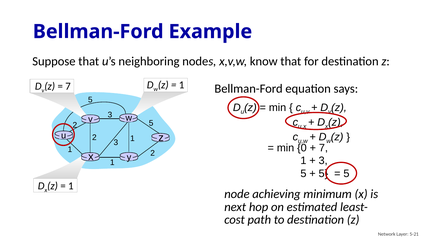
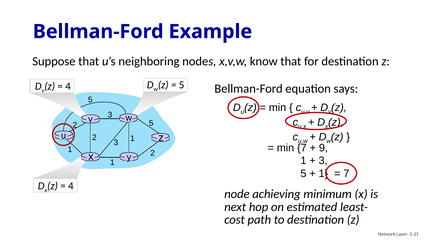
1 at (182, 85): 1 -> 5
7 at (68, 86): 7 -> 4
min 0: 0 -> 7
7 at (323, 148): 7 -> 9
5 at (323, 174): 5 -> 1
5 at (346, 174): 5 -> 7
1 at (71, 186): 1 -> 4
